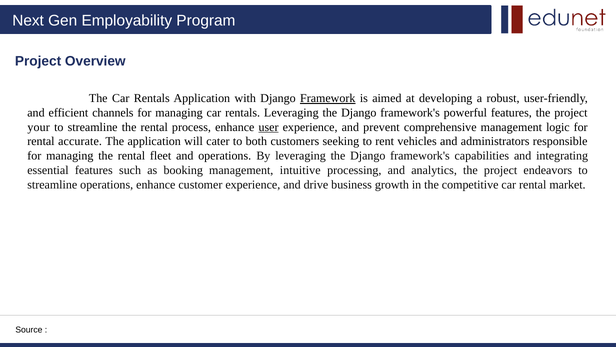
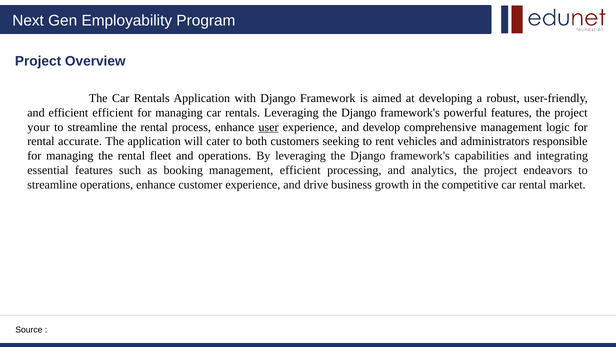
Framework underline: present -> none
efficient channels: channels -> efficient
prevent: prevent -> develop
management intuitive: intuitive -> efficient
